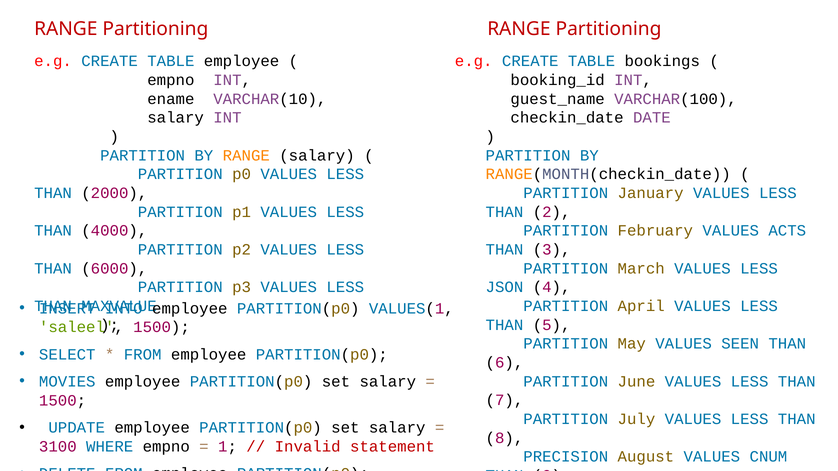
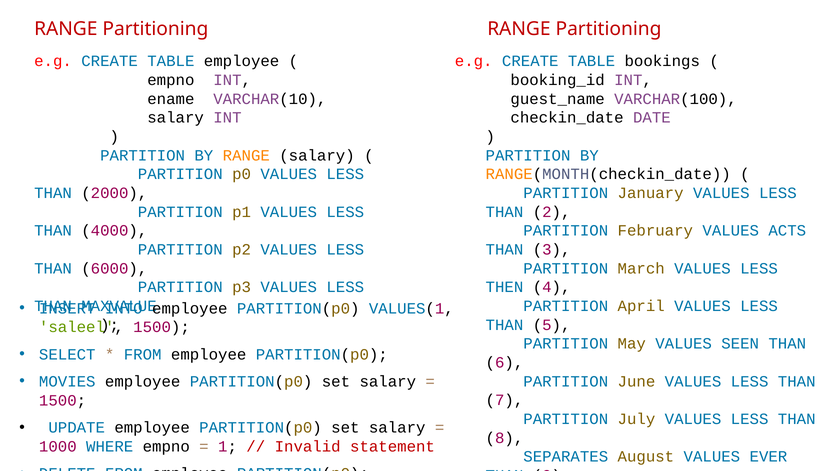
JSON: JSON -> THEN
3100: 3100 -> 1000
PRECISION: PRECISION -> SEPARATES
CNUM: CNUM -> EVER
